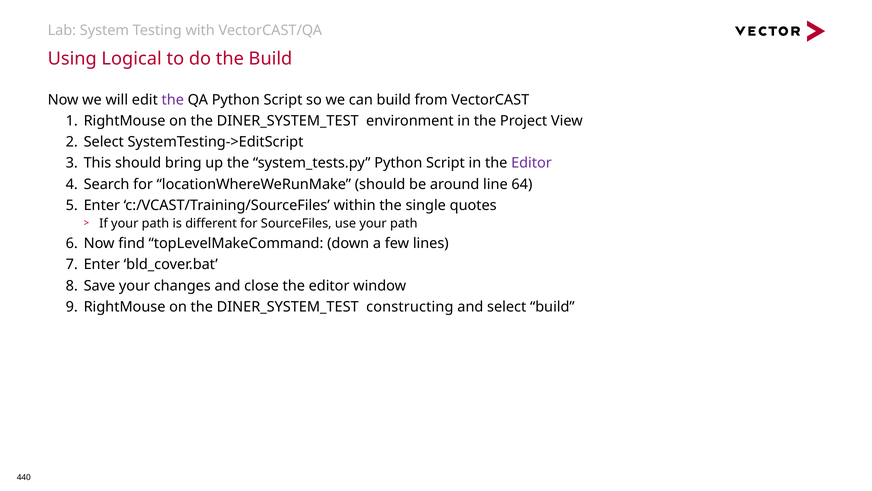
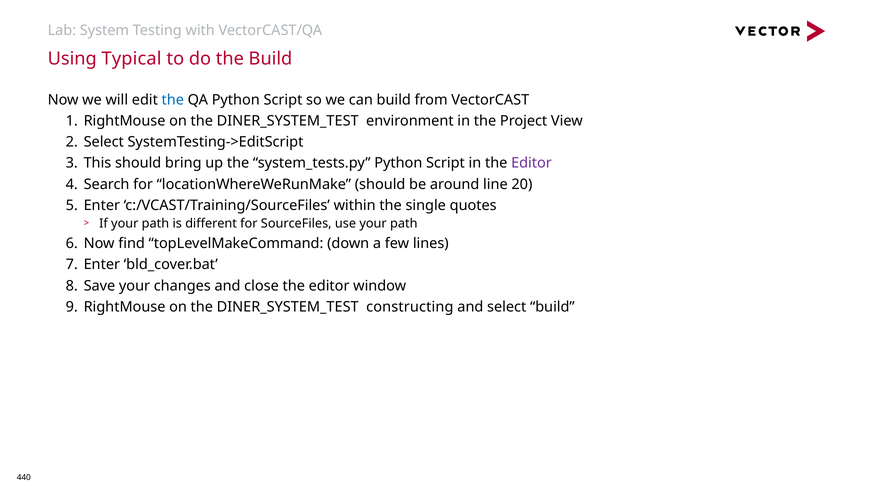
Logical: Logical -> Typical
the at (173, 100) colour: purple -> blue
64: 64 -> 20
